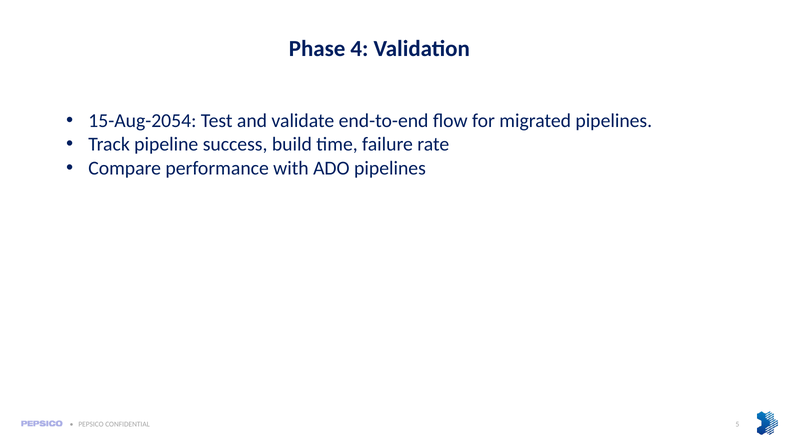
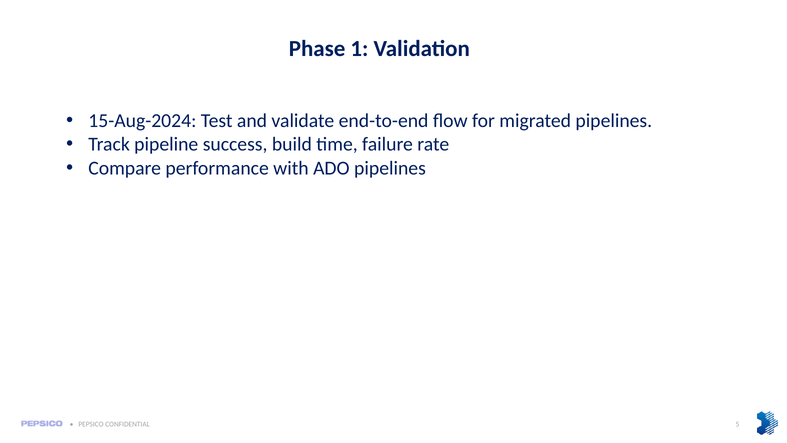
4: 4 -> 1
15-Aug-2054: 15-Aug-2054 -> 15-Aug-2024
